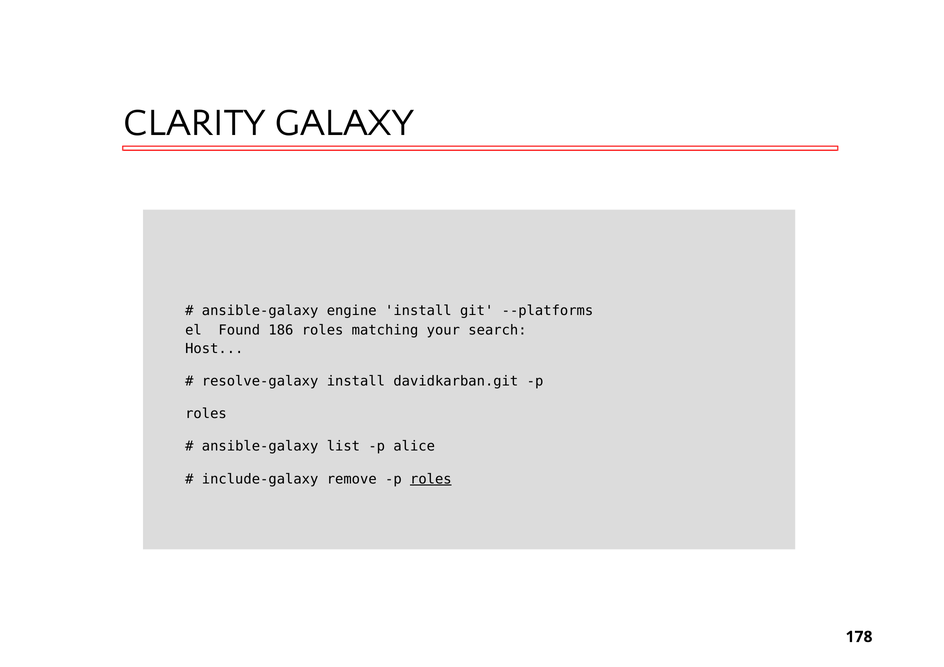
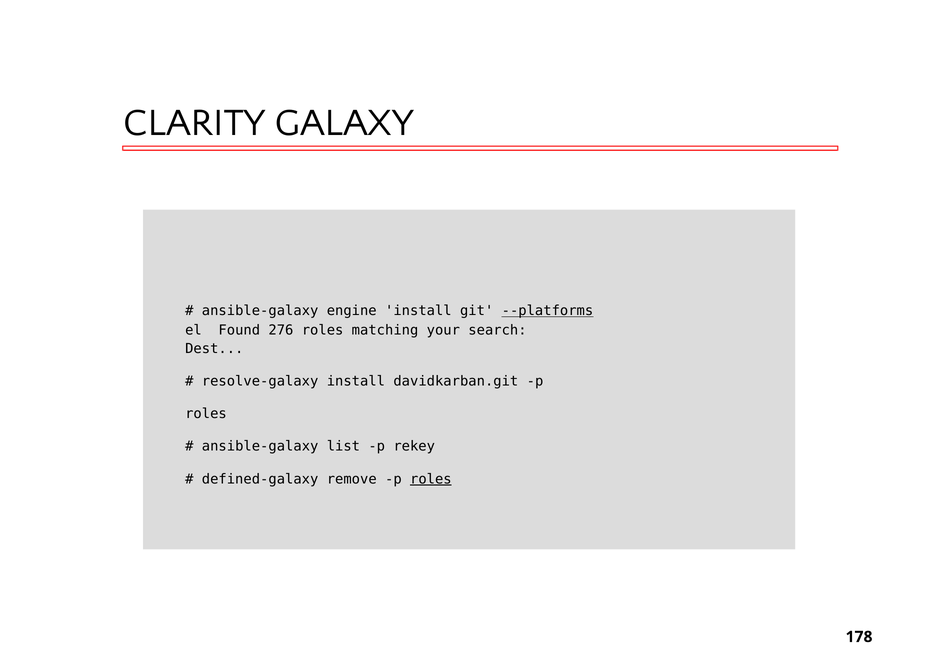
--platforms underline: none -> present
186: 186 -> 276
Host: Host -> Dest
alice: alice -> rekey
include-galaxy: include-galaxy -> defined-galaxy
